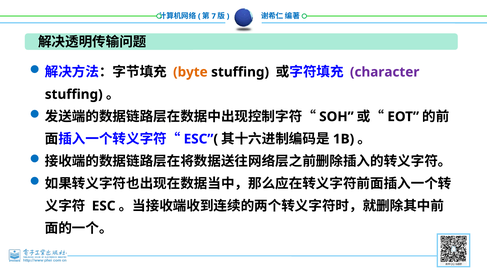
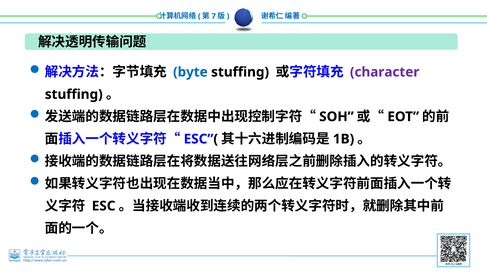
byte colour: orange -> blue
